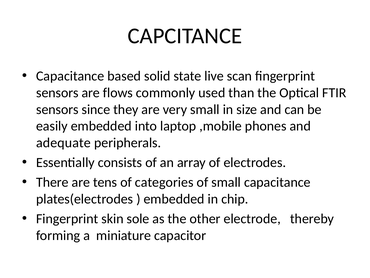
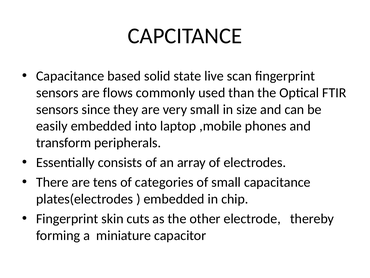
adequate: adequate -> transform
sole: sole -> cuts
